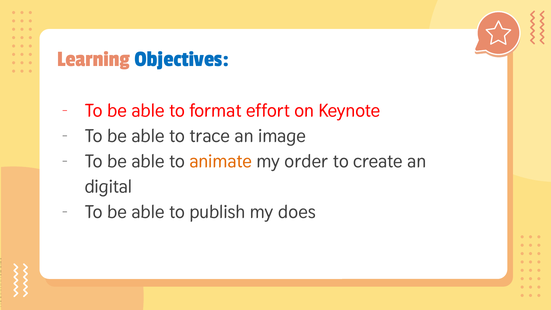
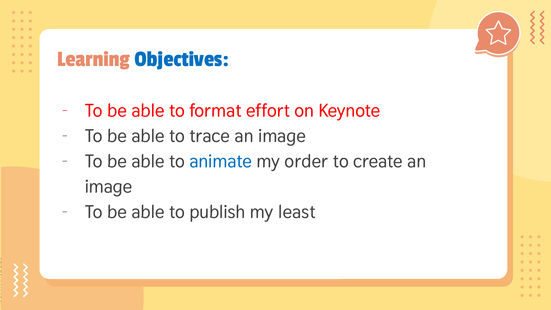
animate colour: orange -> blue
digital at (108, 187): digital -> image
does: does -> least
